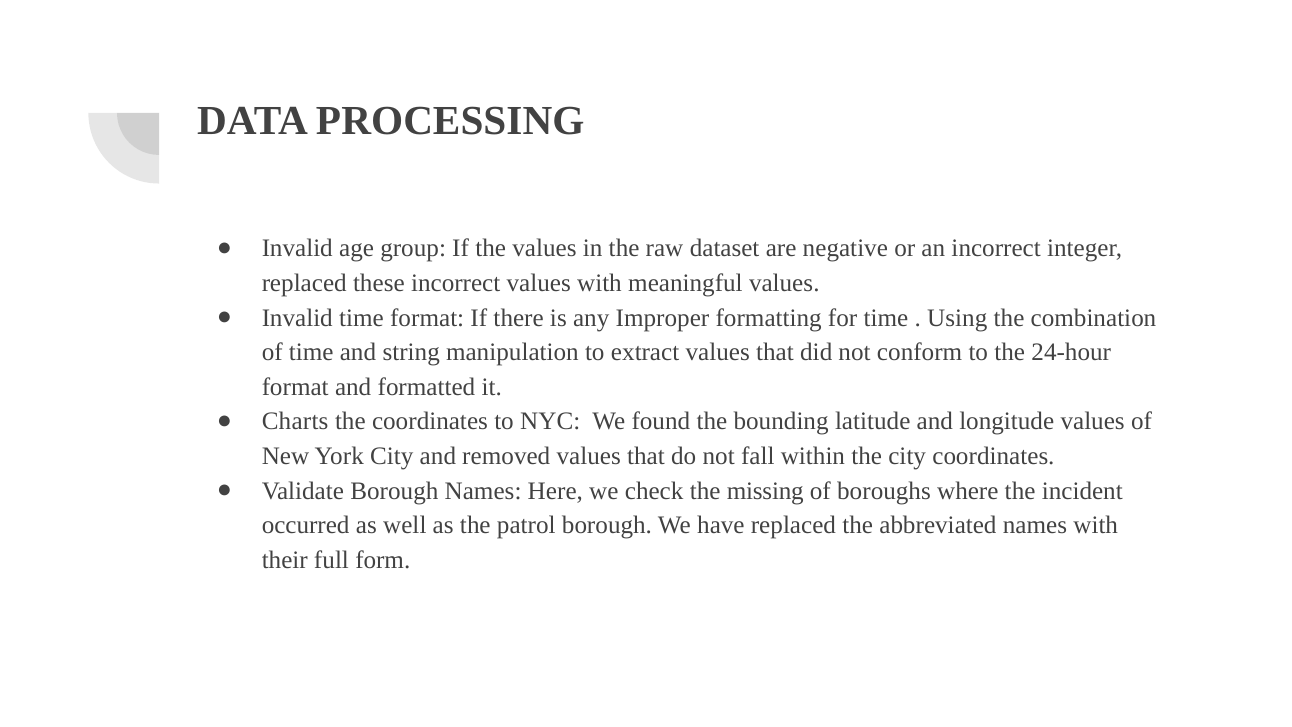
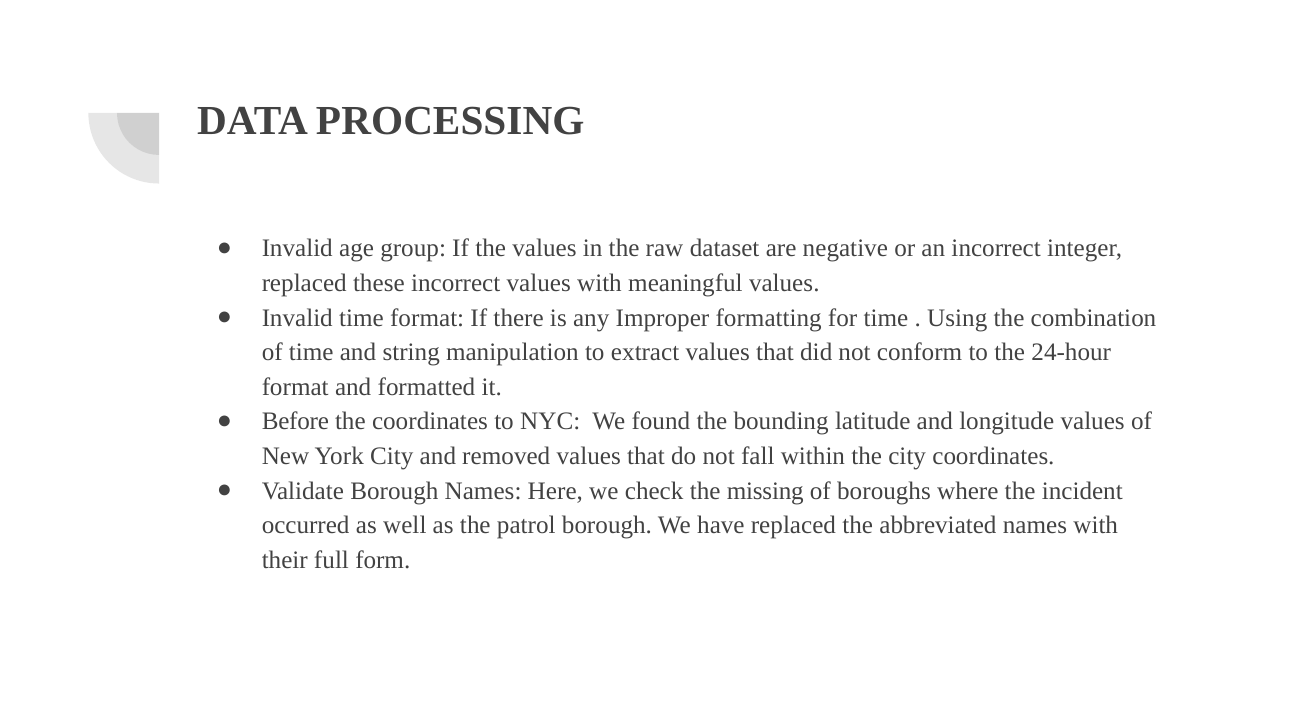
Charts: Charts -> Before
